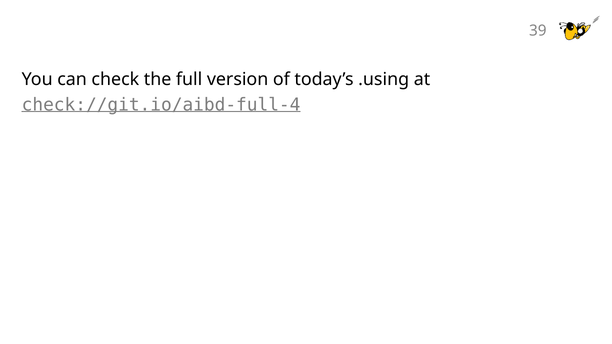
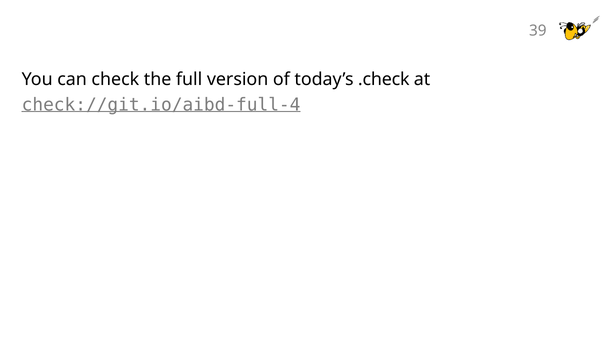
.using: .using -> .check
